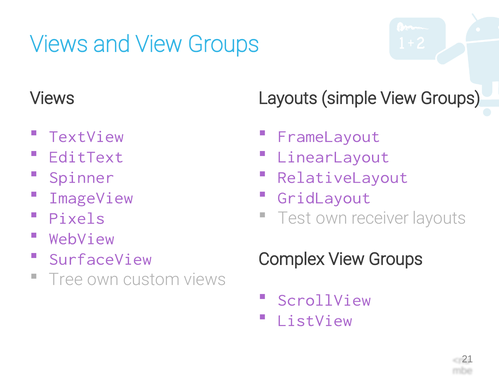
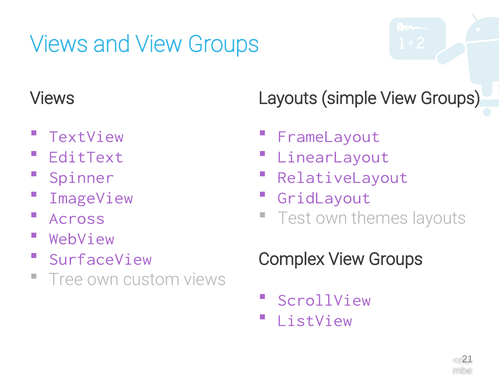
Pixels: Pixels -> Across
receiver: receiver -> themes
